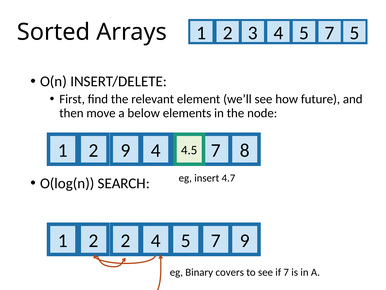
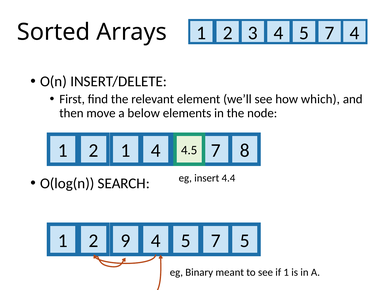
5 at (354, 33): 5 -> 4
future: future -> which
1 9: 9 -> 1
4.7: 4.7 -> 4.4
1 2: 2 -> 9
2 9: 9 -> 5
covers: covers -> meant
if 7: 7 -> 1
